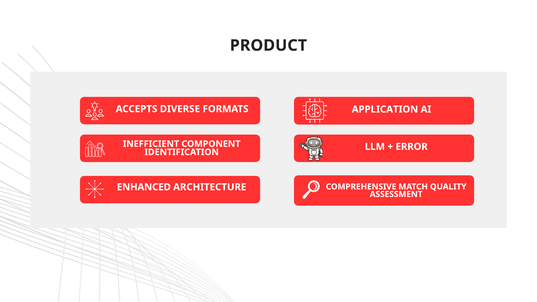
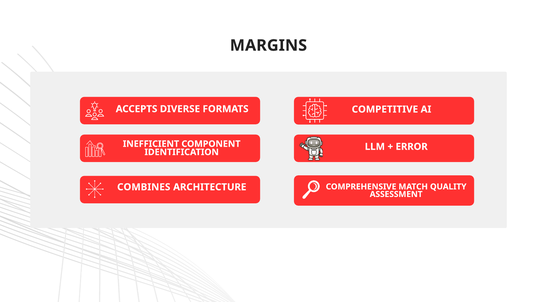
PRODUCT: PRODUCT -> MARGINS
APPLICATION: APPLICATION -> COMPETITIVE
ENHANCED: ENHANCED -> COMBINES
